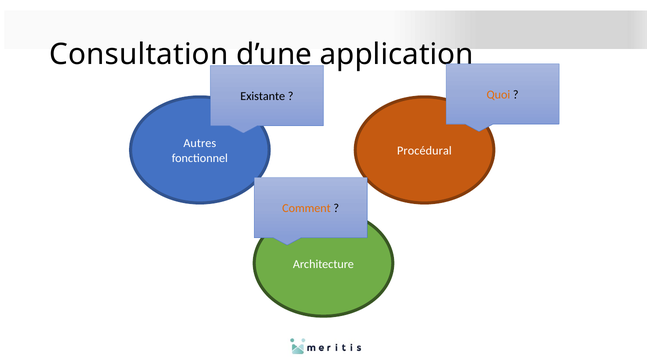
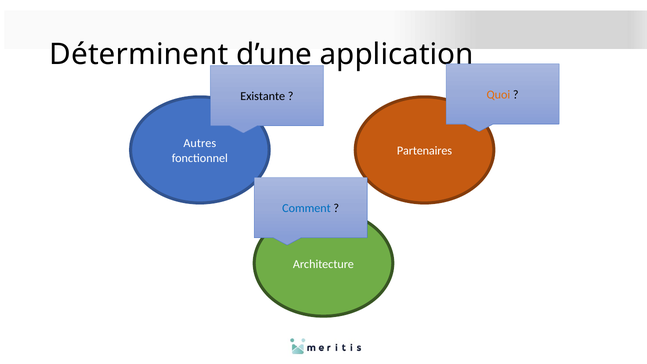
Consultation: Consultation -> Déterminent
Procédural: Procédural -> Partenaires
Comment colour: orange -> blue
